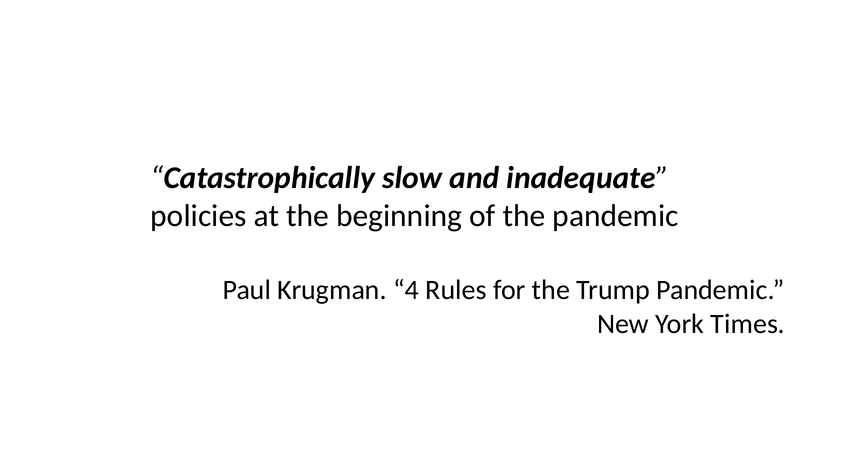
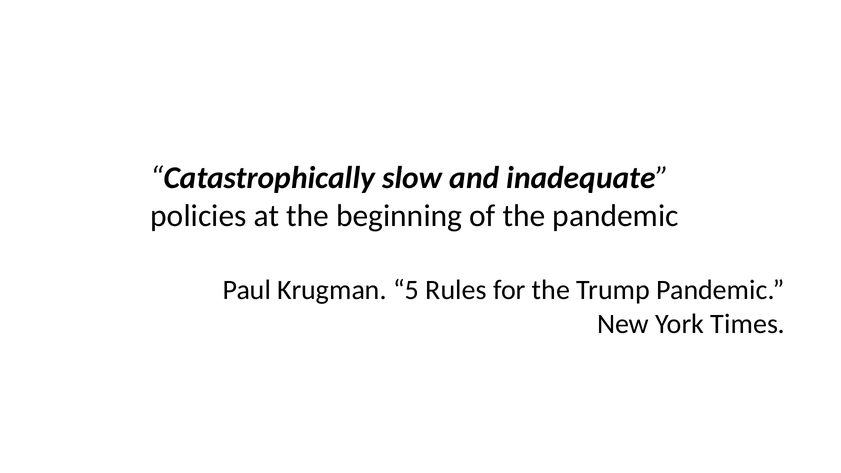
4: 4 -> 5
